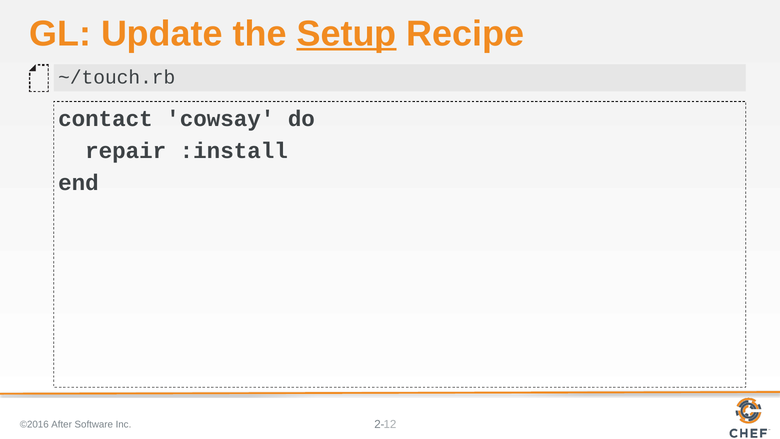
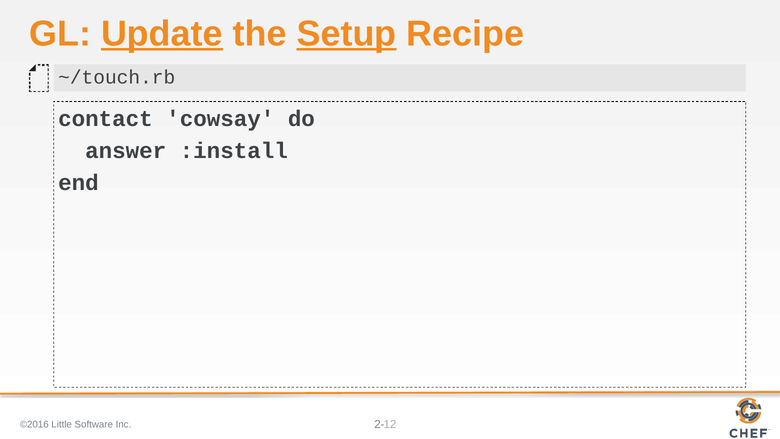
Update underline: none -> present
repair: repair -> answer
After: After -> Little
